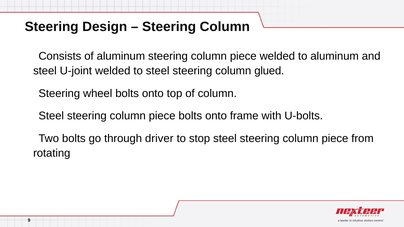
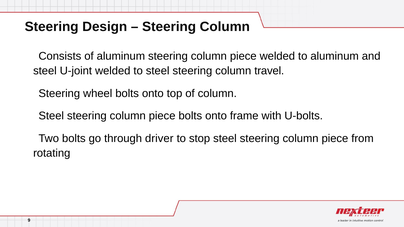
glued: glued -> travel
